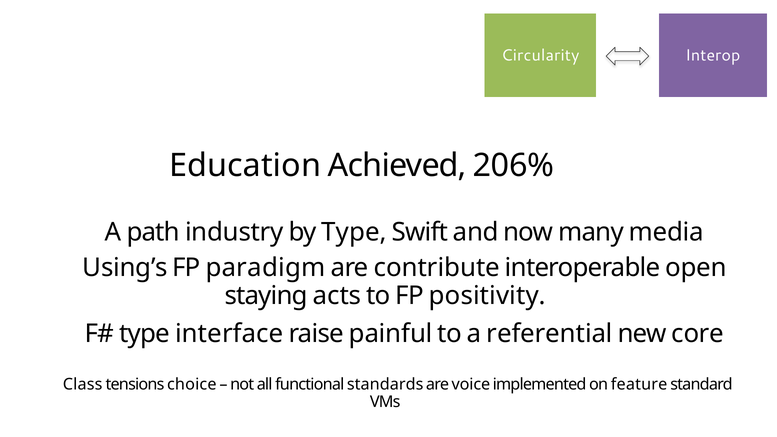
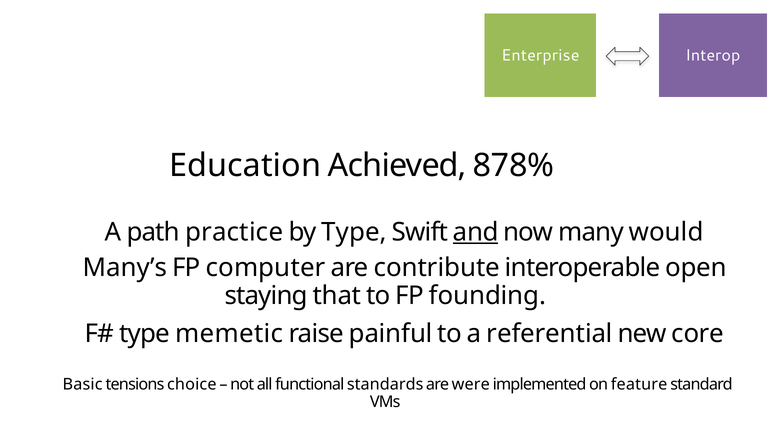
Circularity: Circularity -> Enterprise
206%: 206% -> 878%
industry: industry -> practice
and underline: none -> present
media: media -> would
Using’s: Using’s -> Many’s
paradigm: paradigm -> computer
acts: acts -> that
positivity: positivity -> founding
interface: interface -> memetic
Class: Class -> Basic
voice: voice -> were
